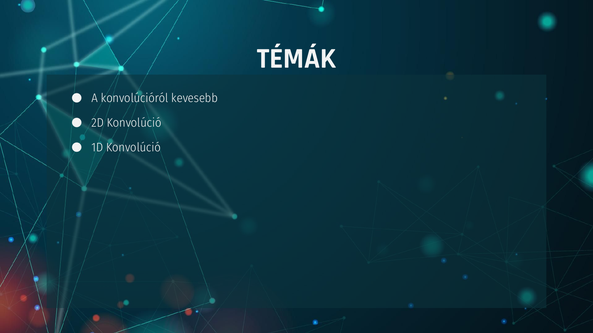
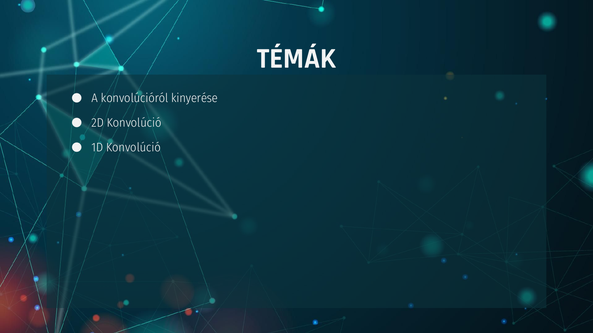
kevesebb: kevesebb -> kinyerése
